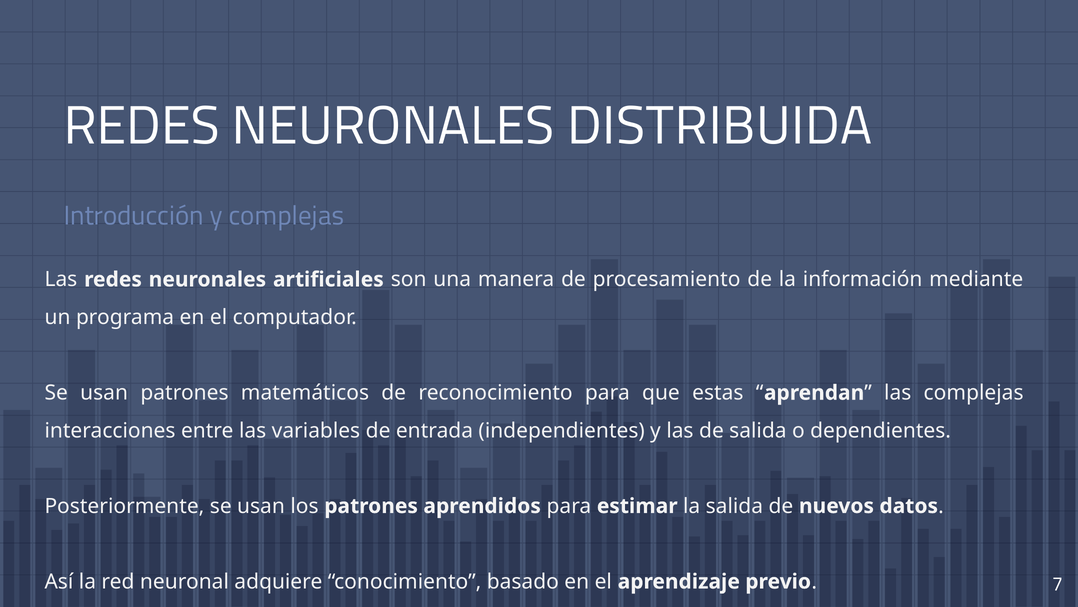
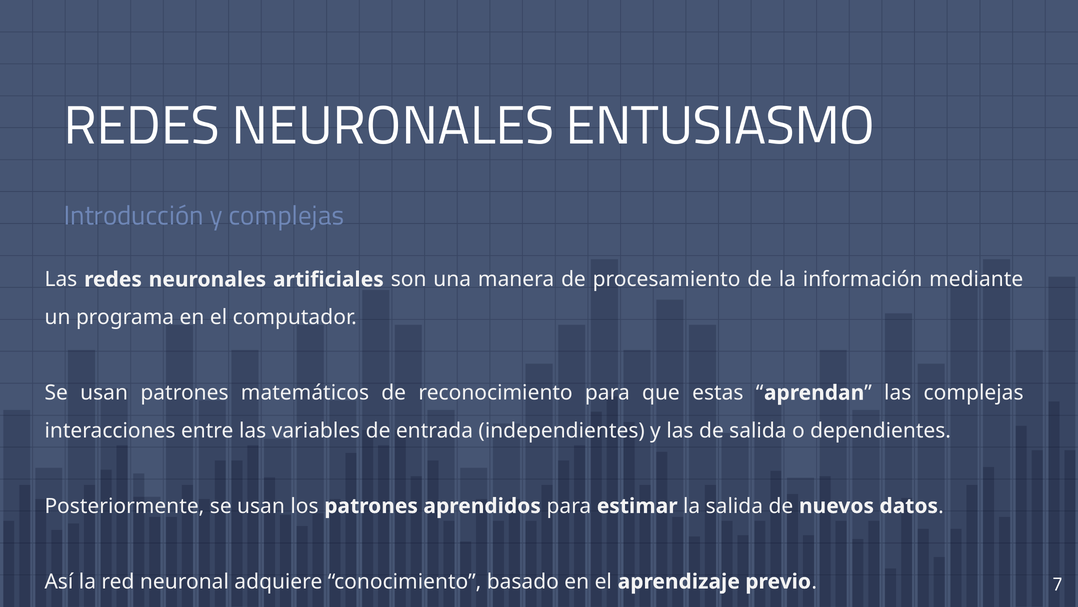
DISTRIBUIDA: DISTRIBUIDA -> ENTUSIASMO
